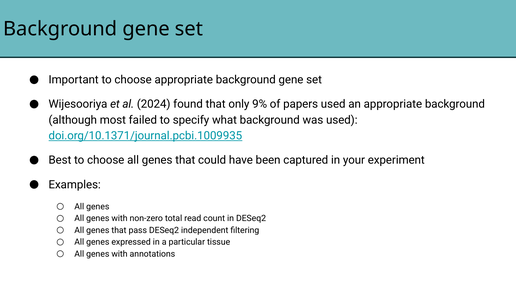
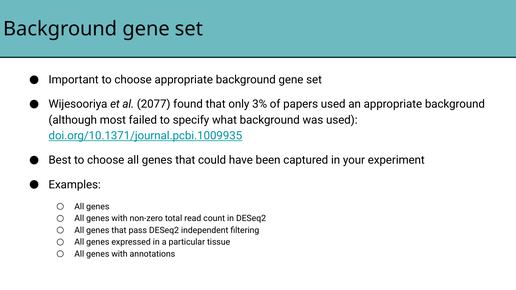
2024: 2024 -> 2077
9%: 9% -> 3%
